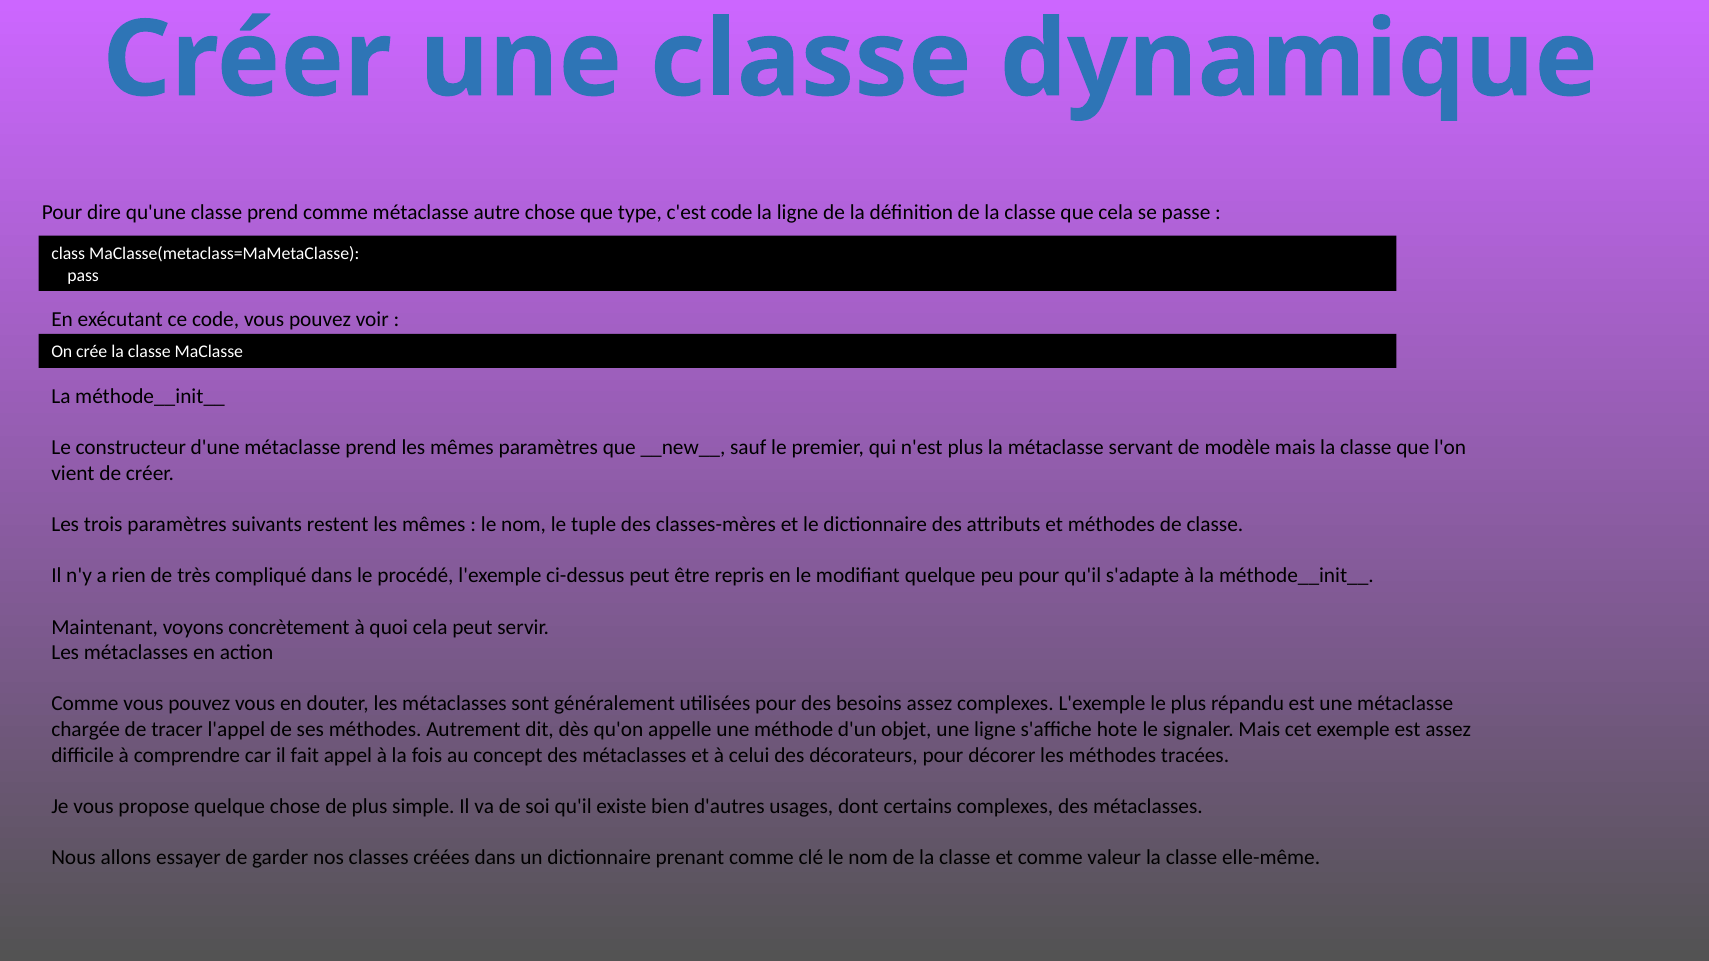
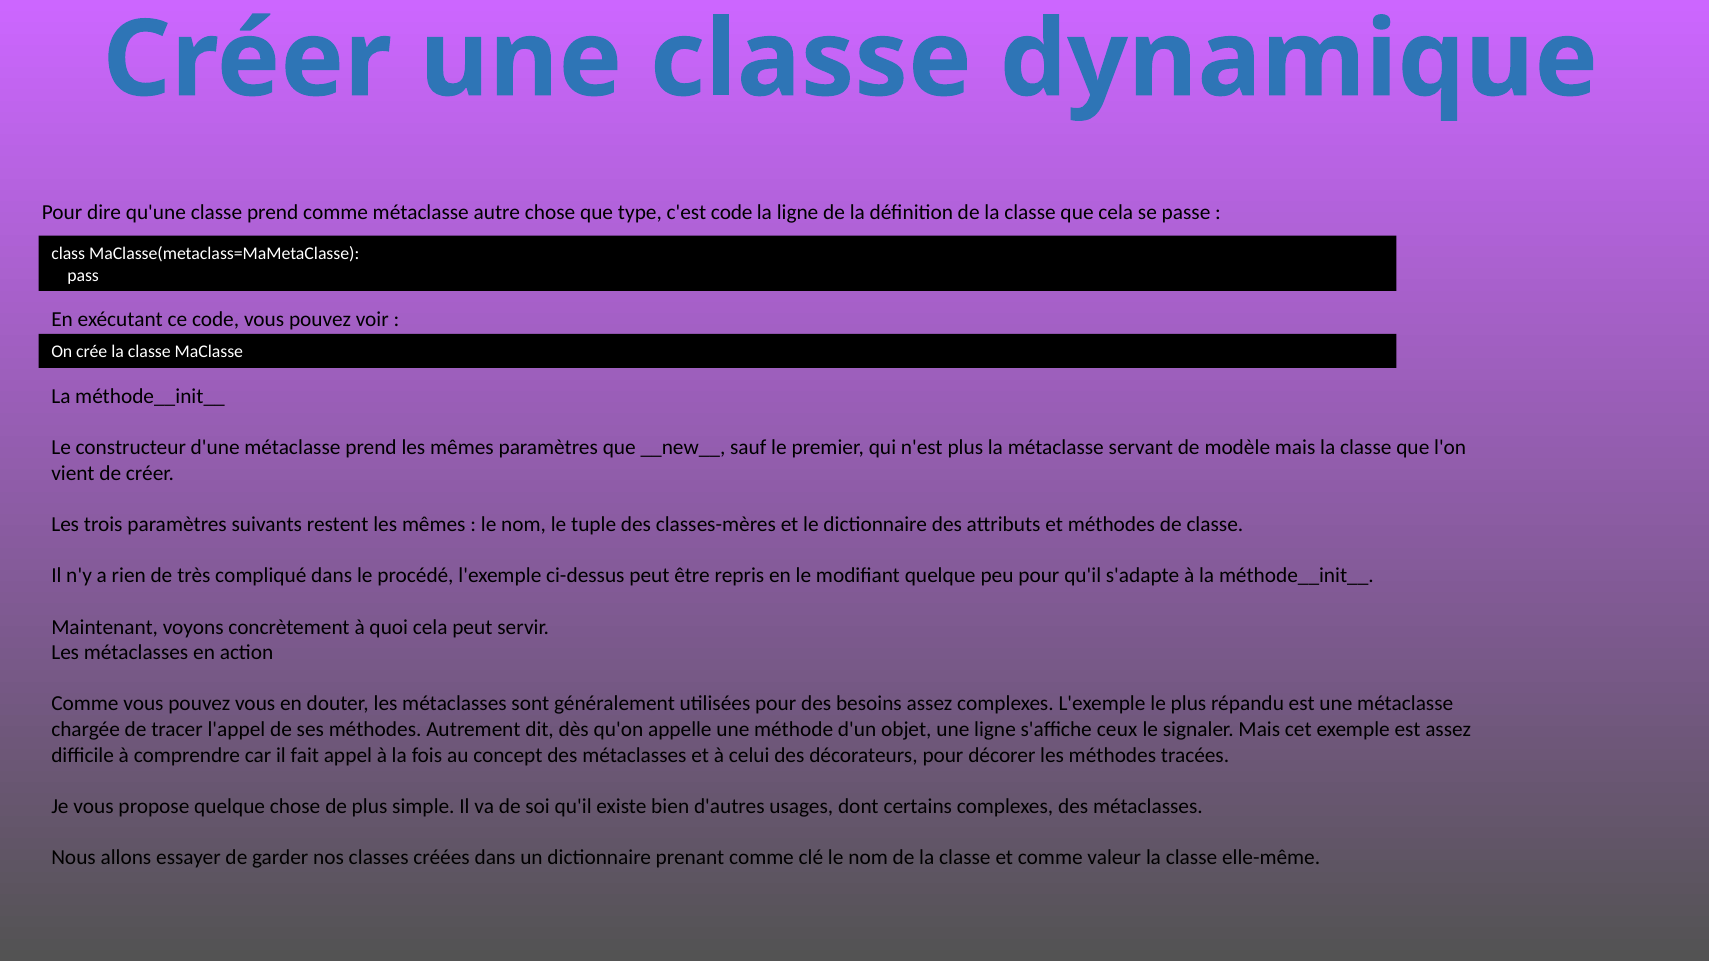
hote: hote -> ceux
